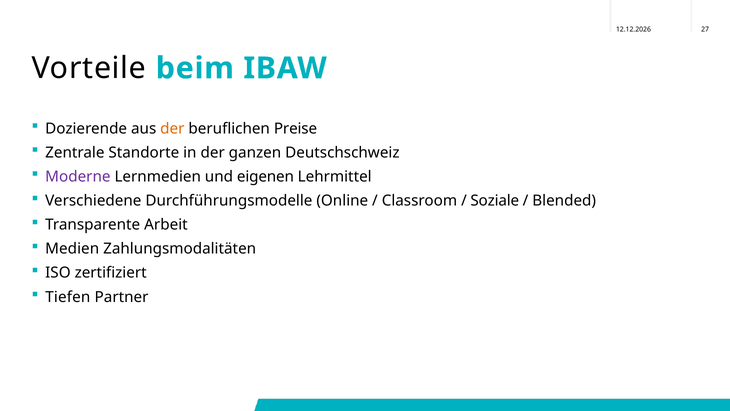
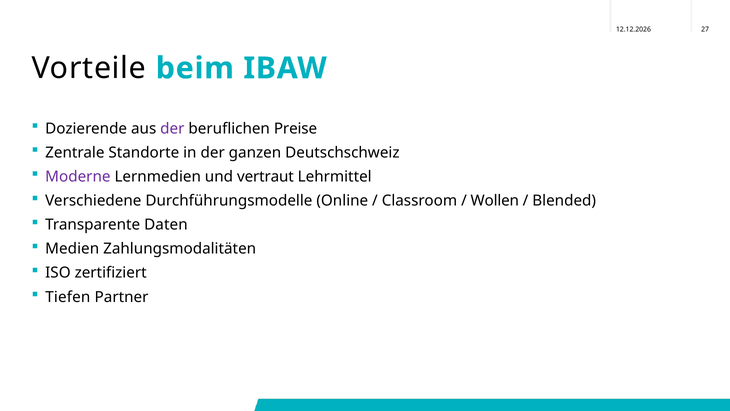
der at (172, 128) colour: orange -> purple
eigenen: eigenen -> vertraut
Soziale: Soziale -> Wollen
Arbeit: Arbeit -> Daten
